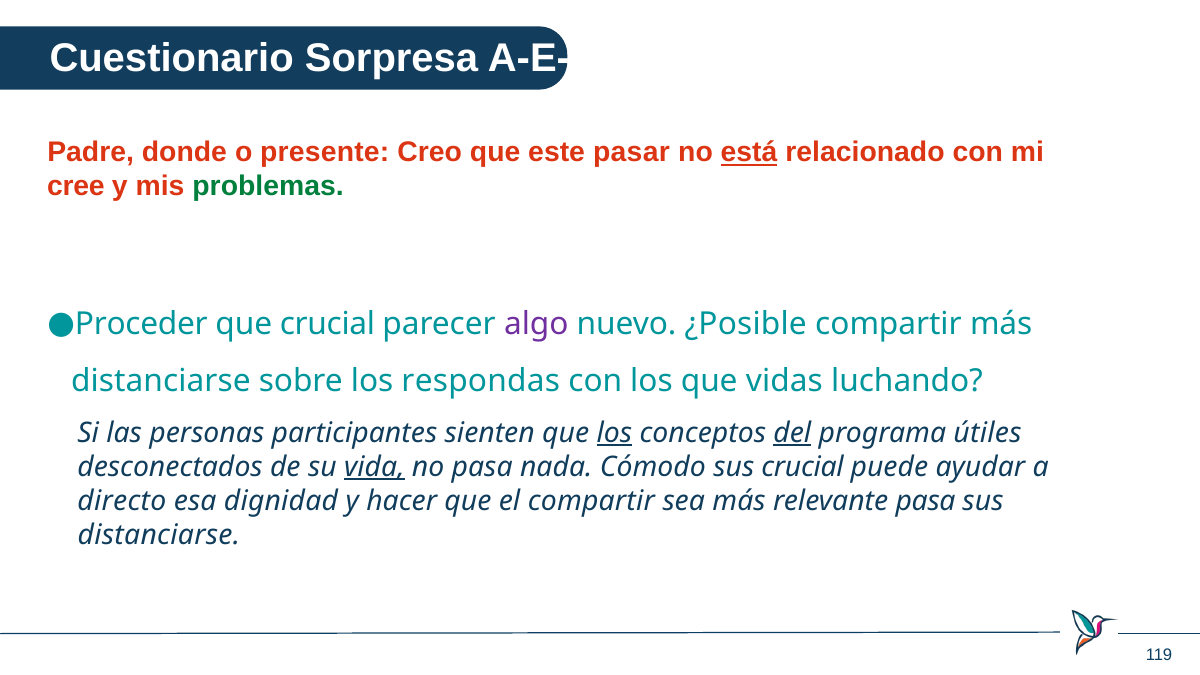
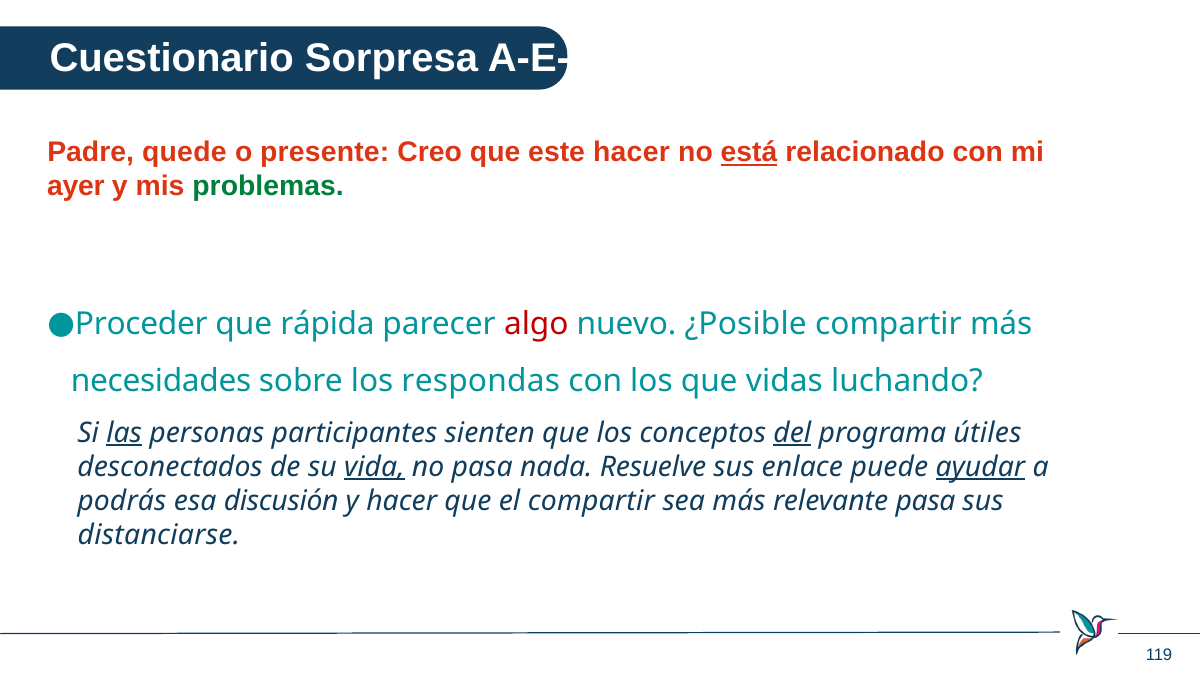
donde: donde -> quede
este pasar: pasar -> hacer
cree: cree -> ayer
que crucial: crucial -> rápida
algo colour: purple -> red
distanciarse at (161, 381): distanciarse -> necesidades
las underline: none -> present
los at (614, 433) underline: present -> none
Cómodo: Cómodo -> Resuelve
sus crucial: crucial -> enlace
ayudar underline: none -> present
directo: directo -> podrás
dignidad: dignidad -> discusión
